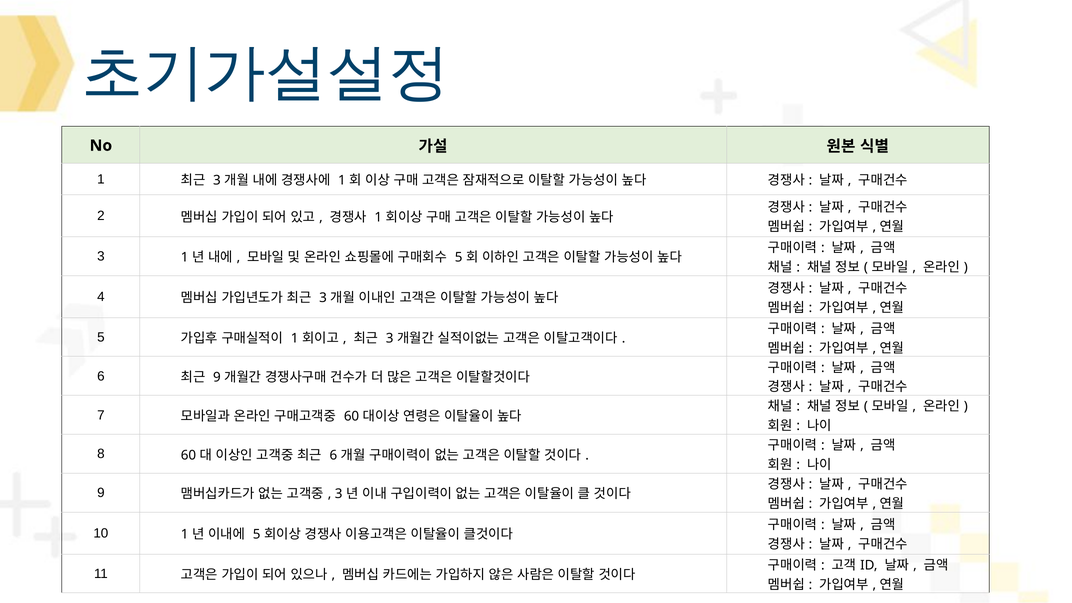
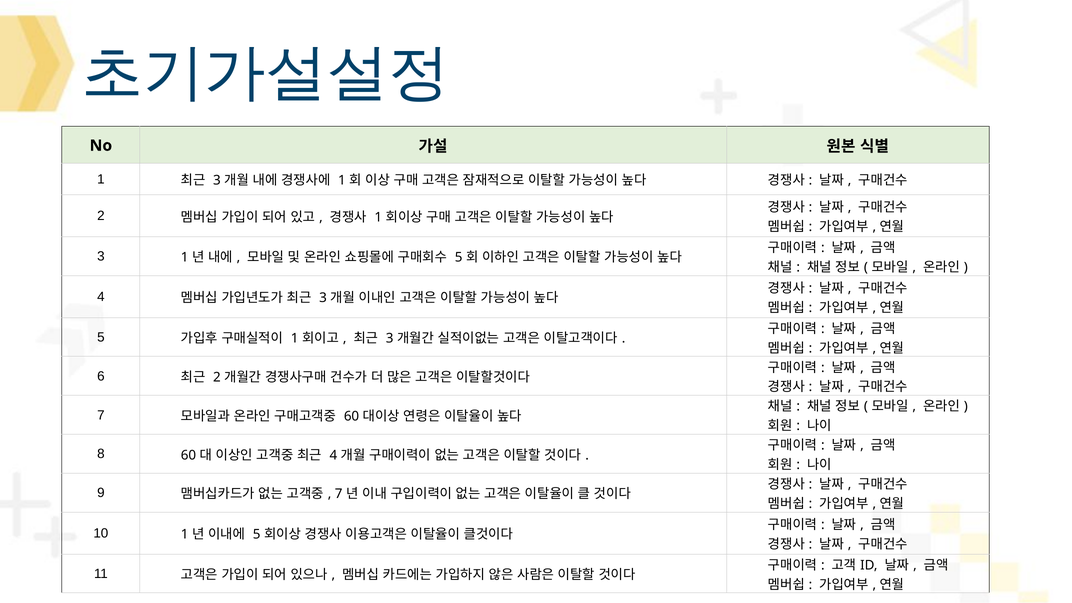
9 at (217, 377): 9 -> 2
6 at (333, 455): 6 -> 4
3 at (339, 494): 3 -> 7
